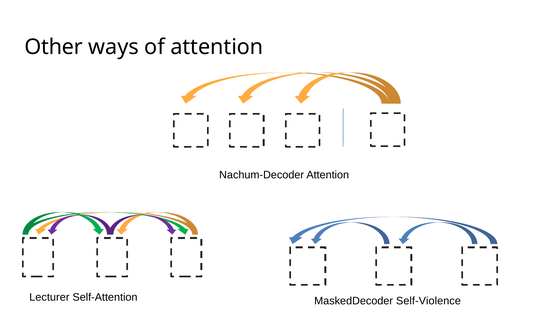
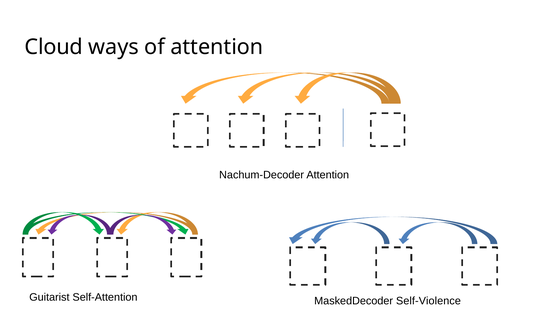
Other: Other -> Cloud
Lecturer: Lecturer -> Guitarist
